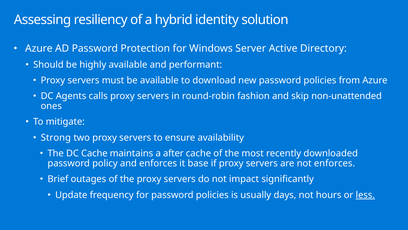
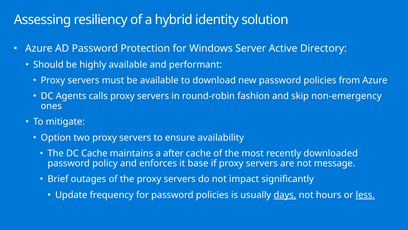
non-unattended: non-unattended -> non-emergency
Strong: Strong -> Option
not enforces: enforces -> message
days underline: none -> present
